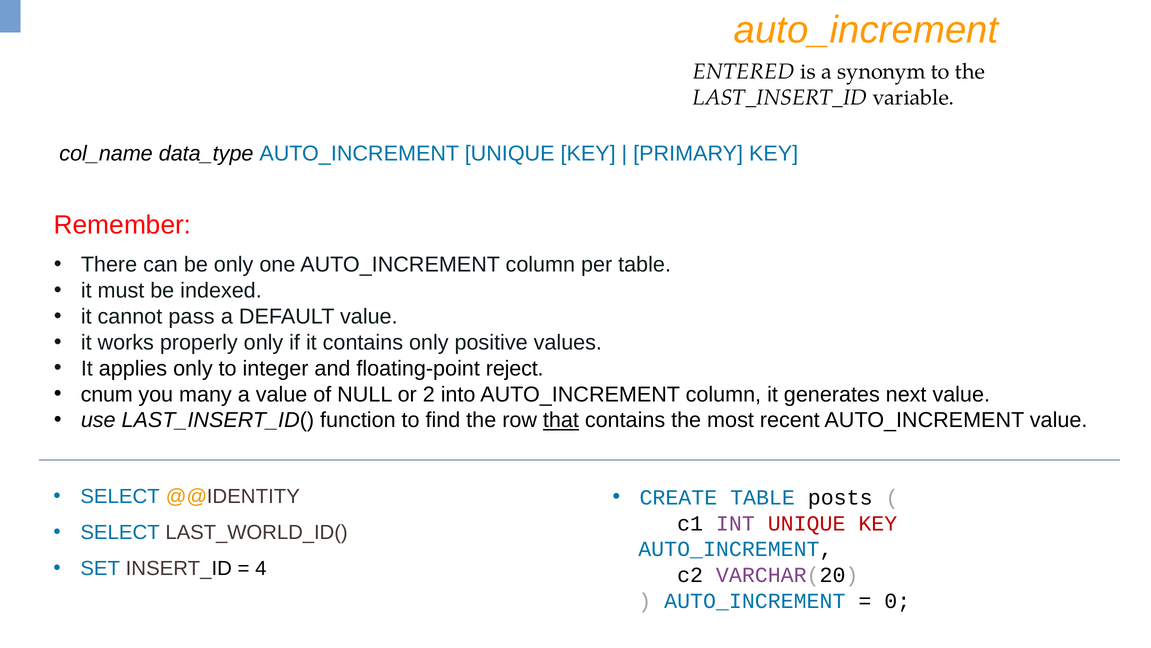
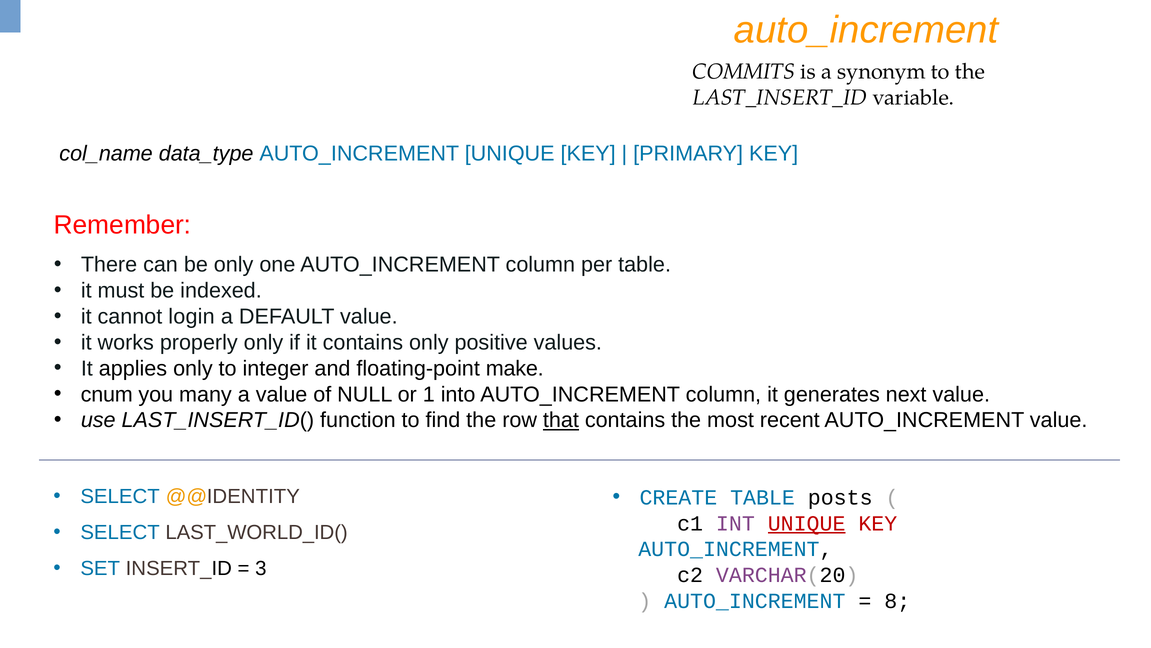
ENTERED: ENTERED -> COMMITS
pass: pass -> login
reject: reject -> make
2: 2 -> 1
UNIQUE at (807, 523) underline: none -> present
4: 4 -> 3
0: 0 -> 8
